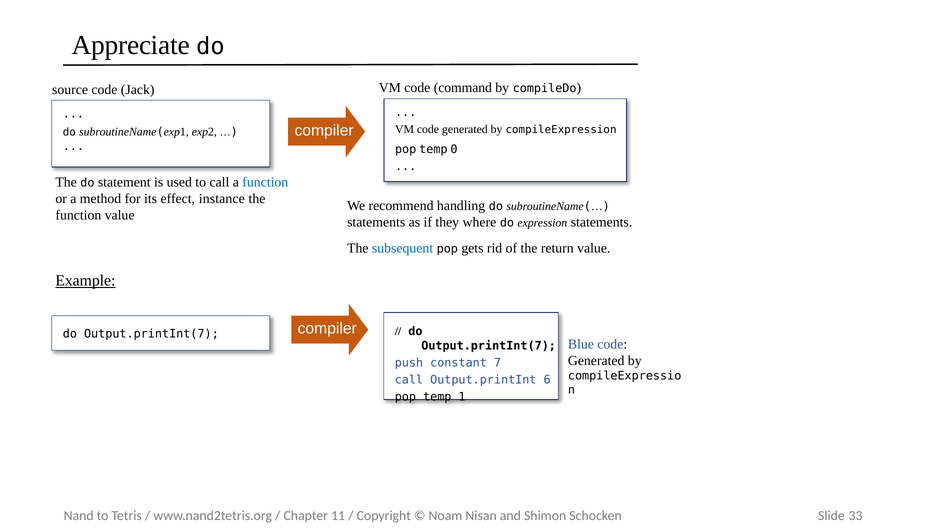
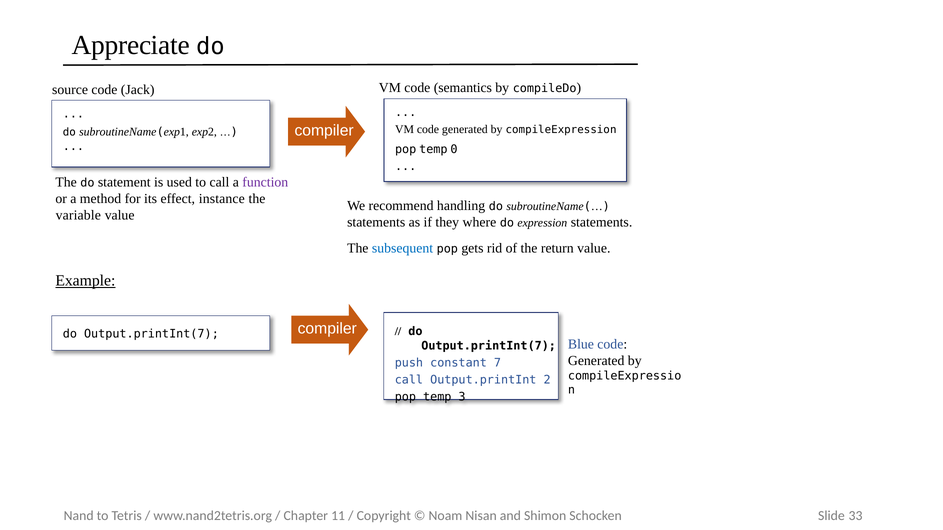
command: command -> semantics
function at (265, 182) colour: blue -> purple
function at (78, 215): function -> variable
6: 6 -> 2
1: 1 -> 3
